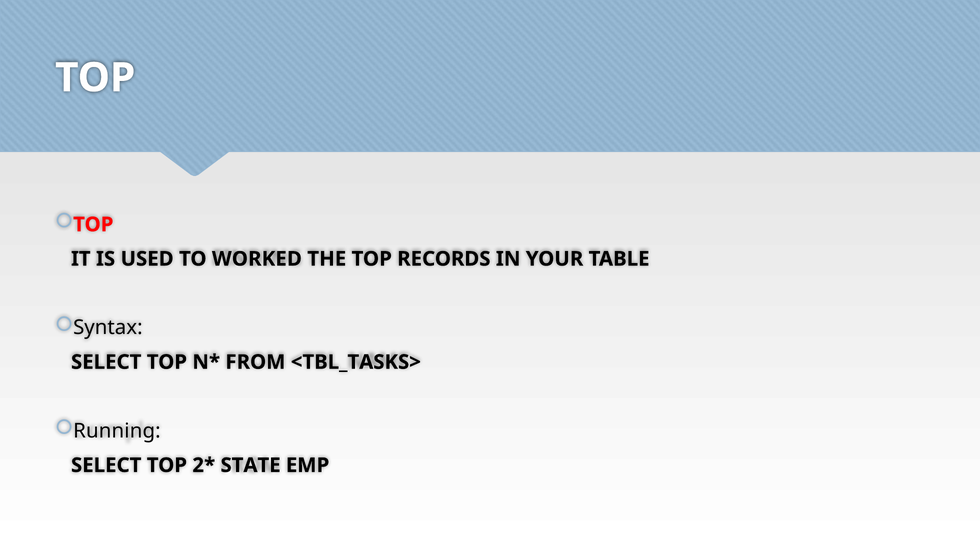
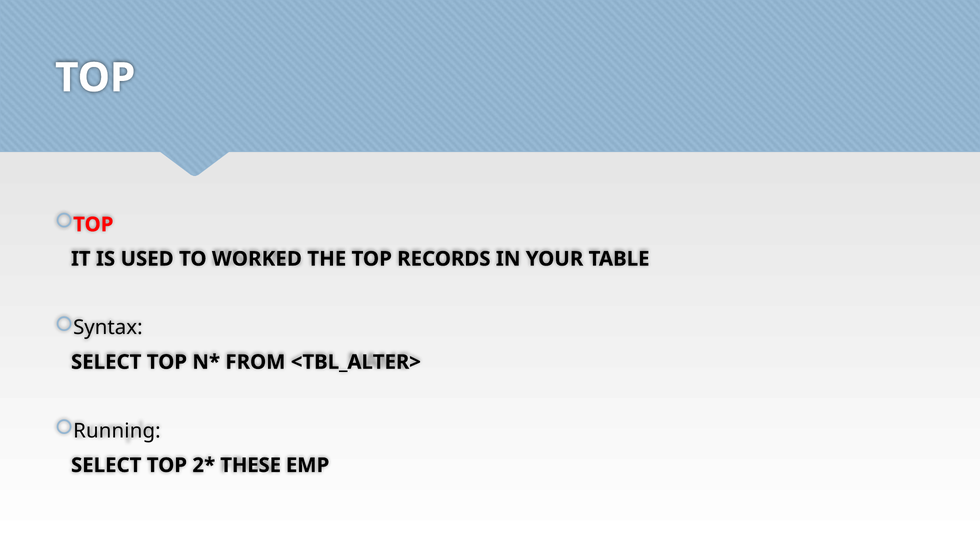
<TBL_TASKS>: <TBL_TASKS> -> <TBL_ALTER>
STATE: STATE -> THESE
